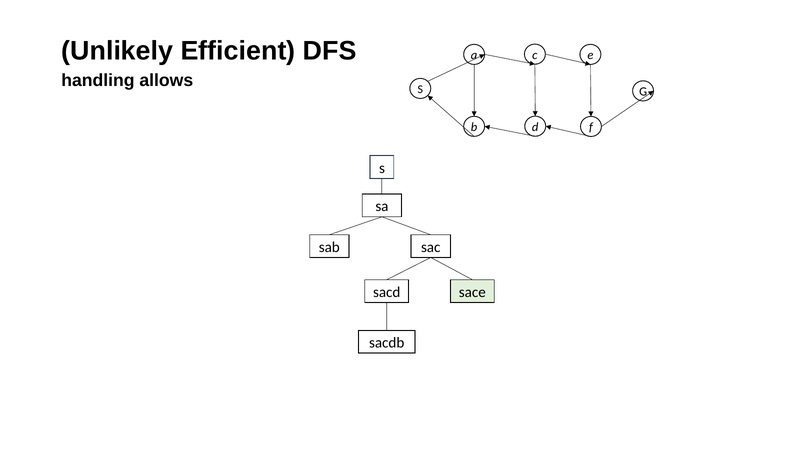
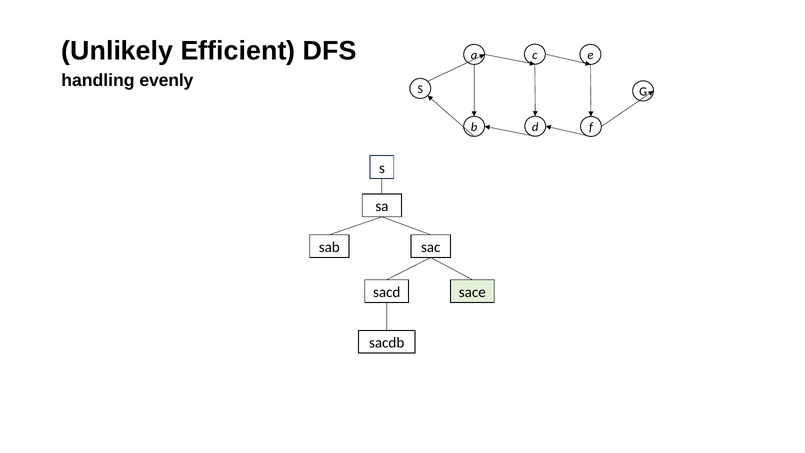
allows: allows -> evenly
